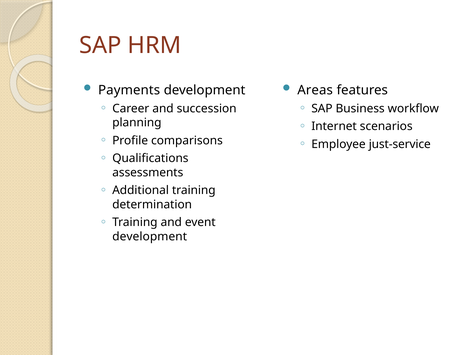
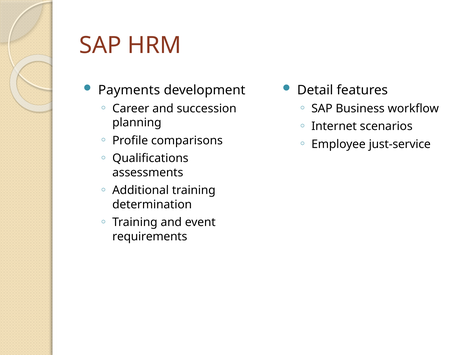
Areas: Areas -> Detail
development at (150, 237): development -> requirements
